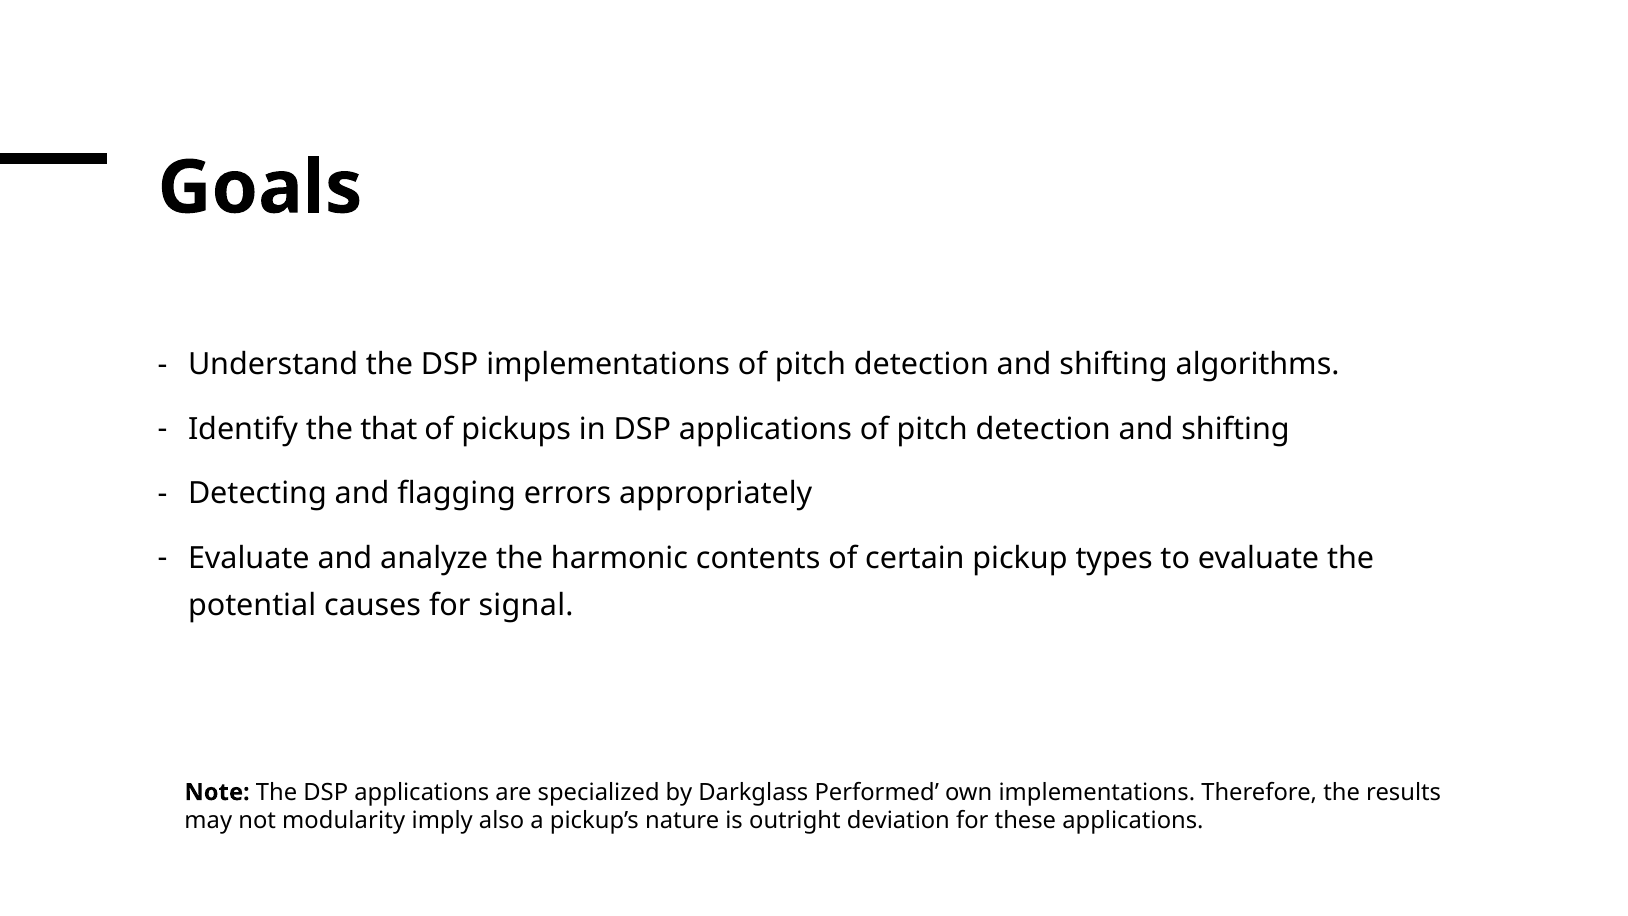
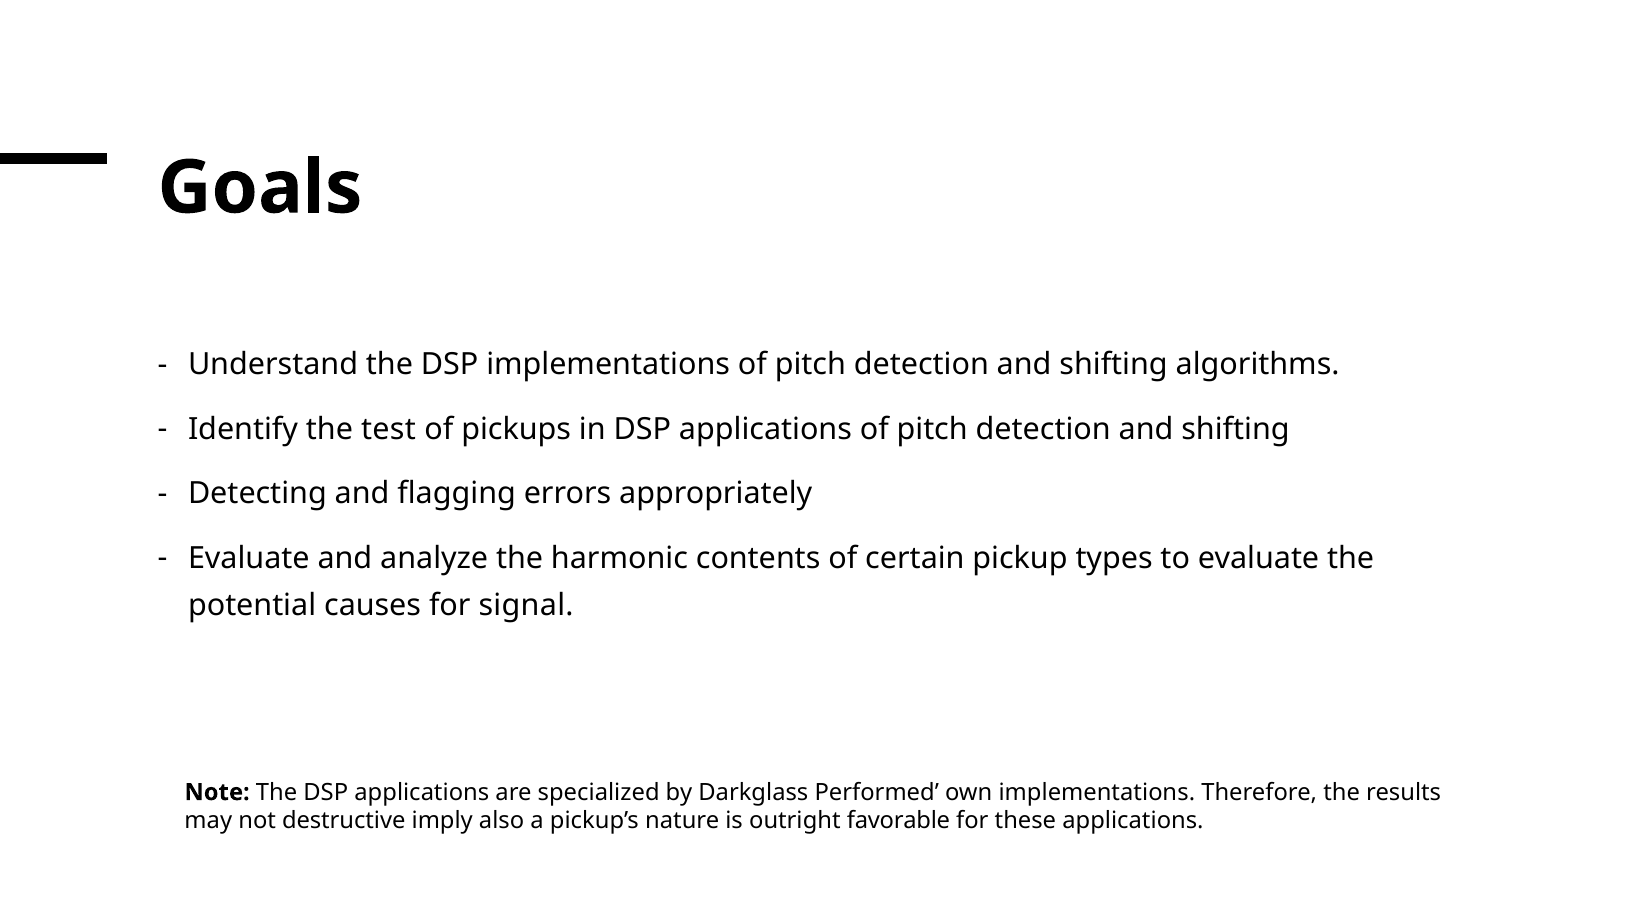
that: that -> test
modularity: modularity -> destructive
deviation: deviation -> favorable
